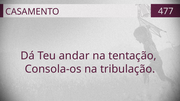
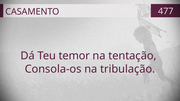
andar: andar -> temor
